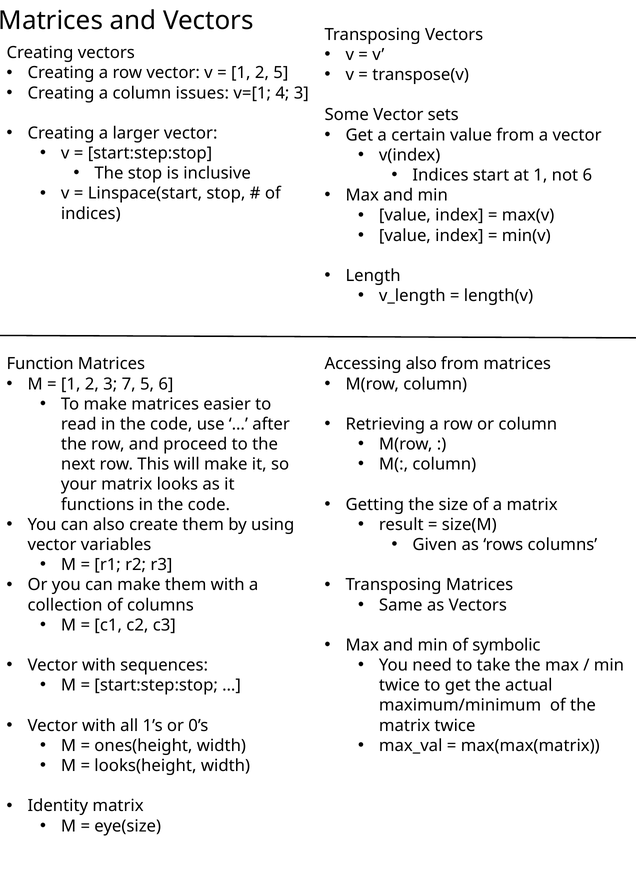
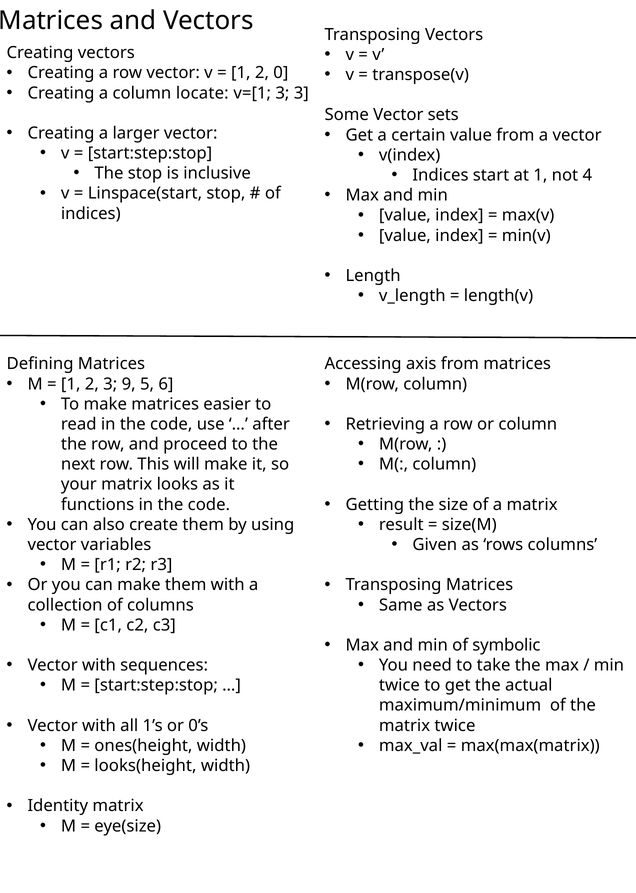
2 5: 5 -> 0
issues: issues -> locate
v=[1 4: 4 -> 3
not 6: 6 -> 4
Function: Function -> Defining
Accessing also: also -> axis
7: 7 -> 9
